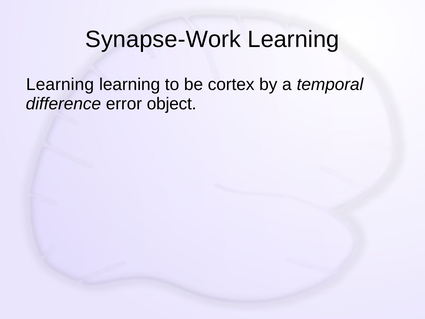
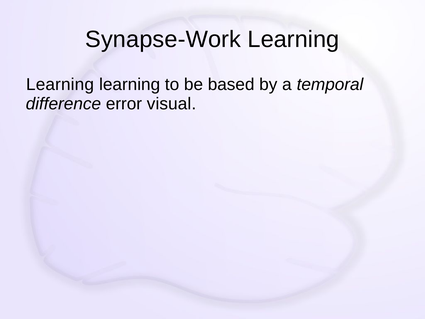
cortex: cortex -> based
object: object -> visual
